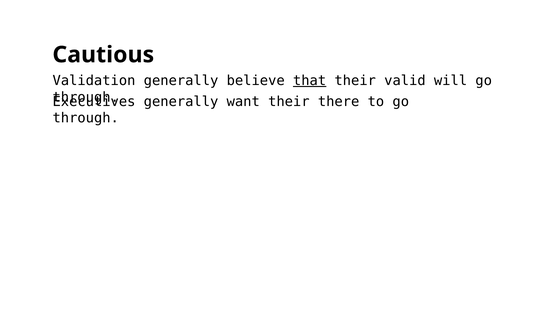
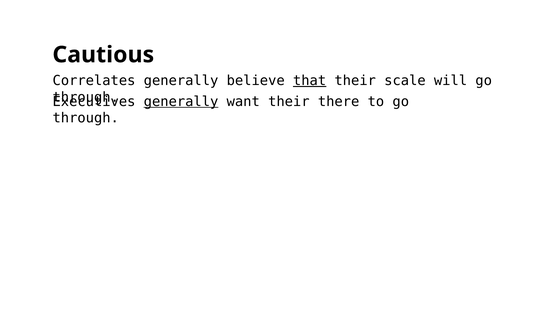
Validation: Validation -> Correlates
valid: valid -> scale
generally at (181, 101) underline: none -> present
